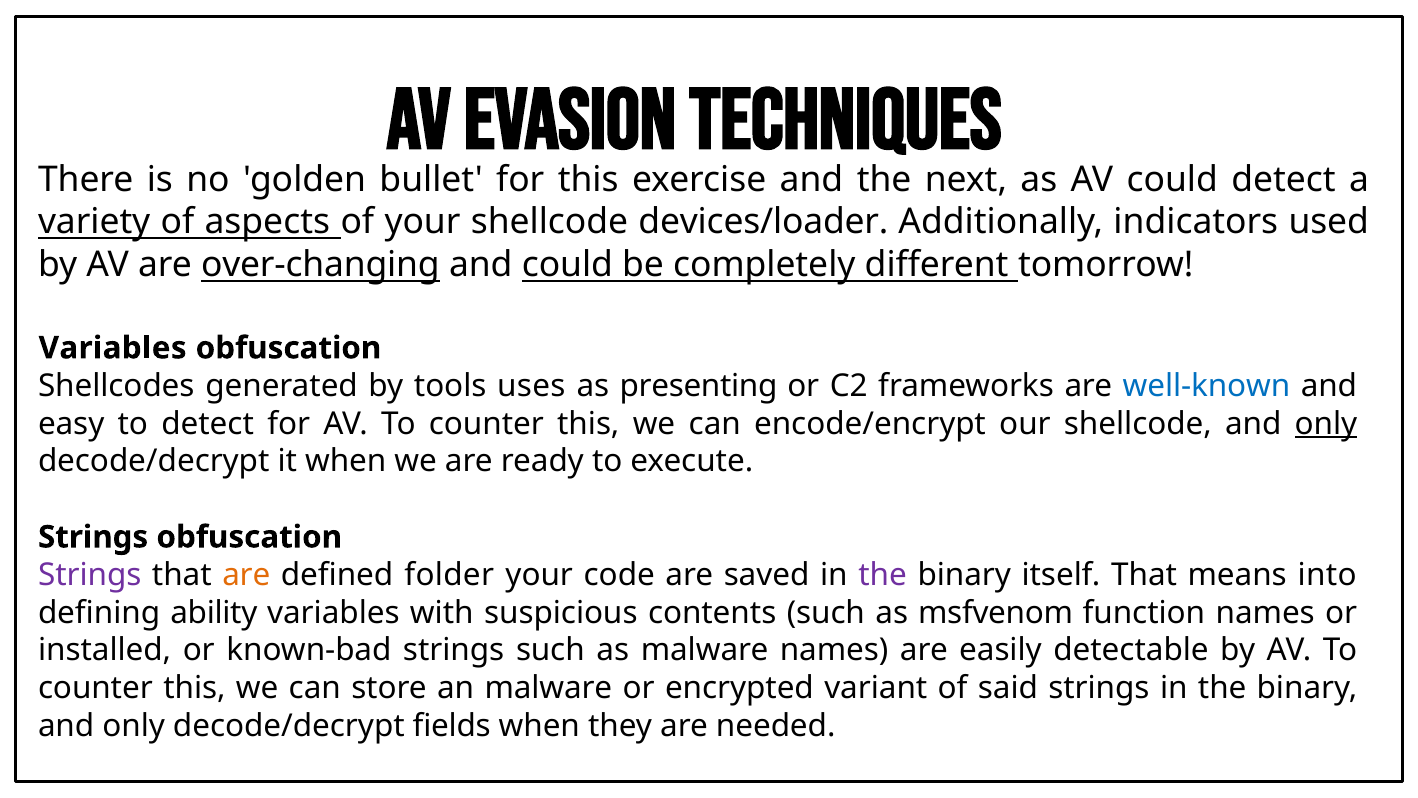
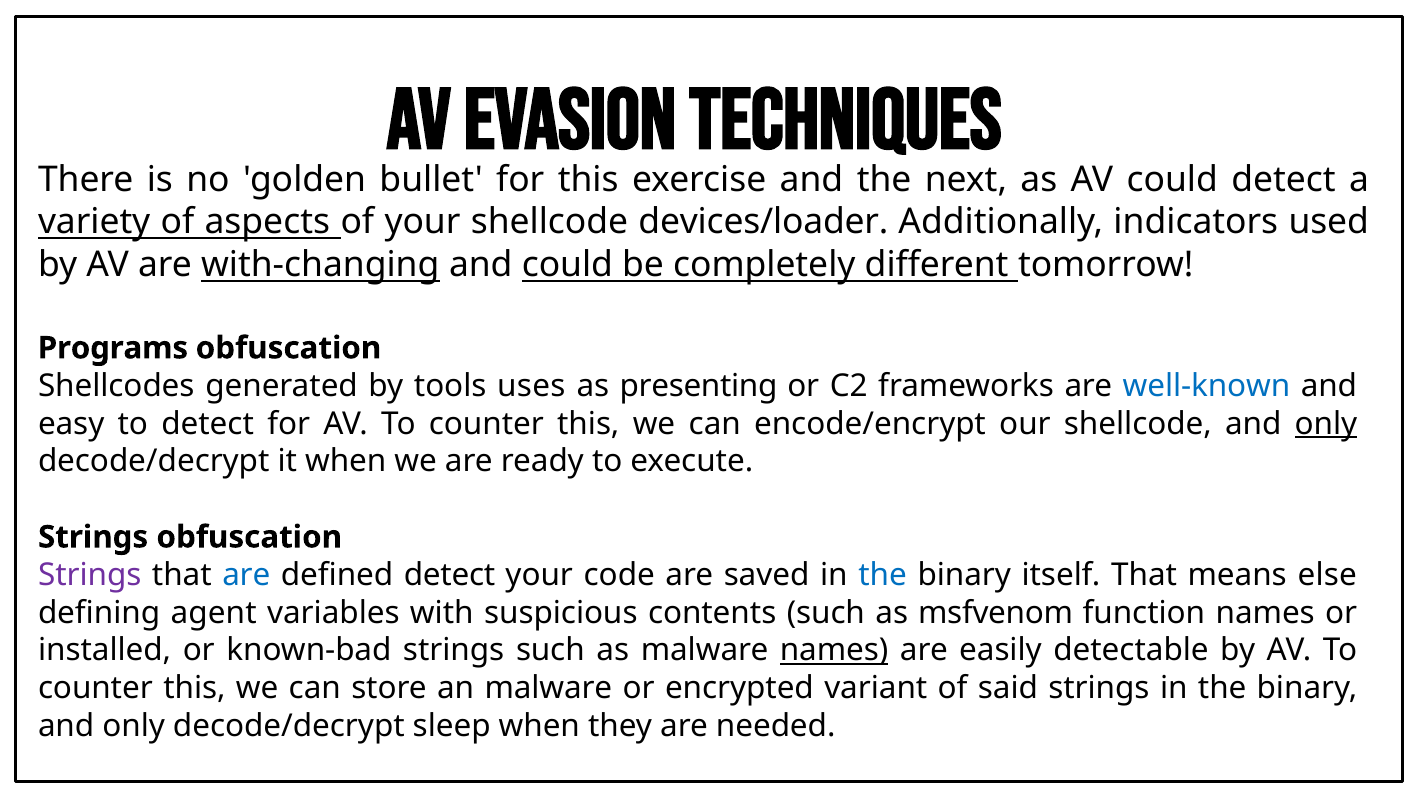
over-changing: over-changing -> with-changing
Variables at (113, 348): Variables -> Programs
are at (246, 575) colour: orange -> blue
defined folder: folder -> detect
the at (883, 575) colour: purple -> blue
into: into -> else
ability: ability -> agent
names at (834, 650) underline: none -> present
fields: fields -> sleep
